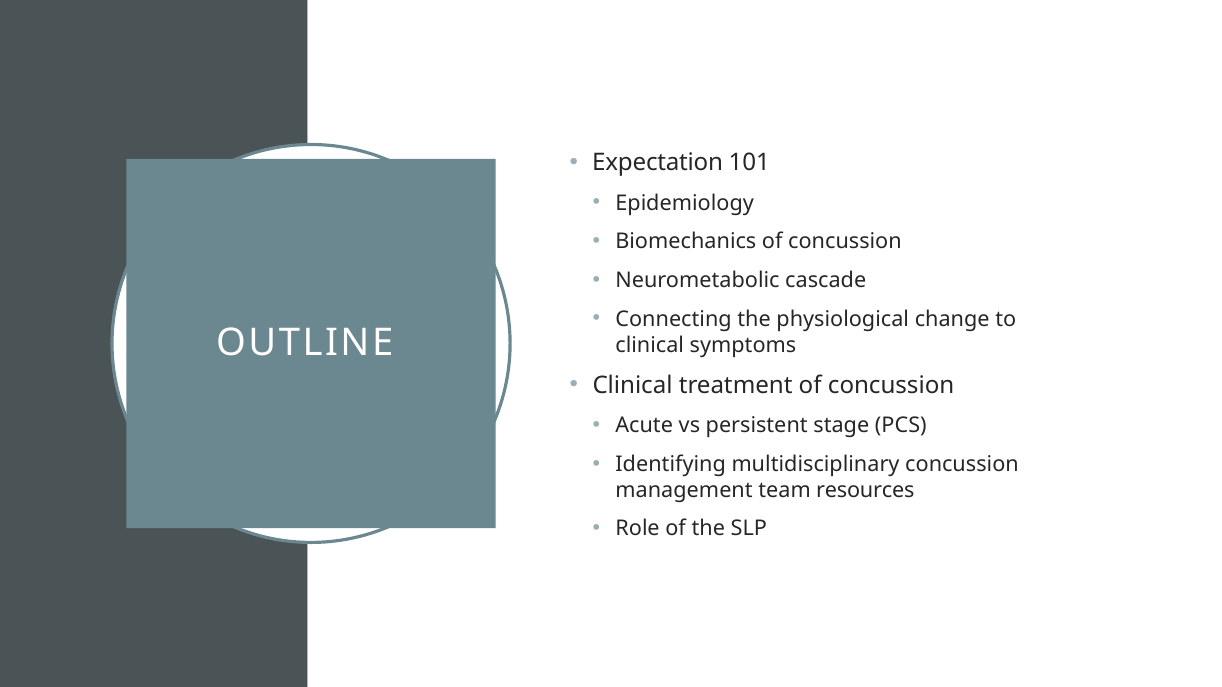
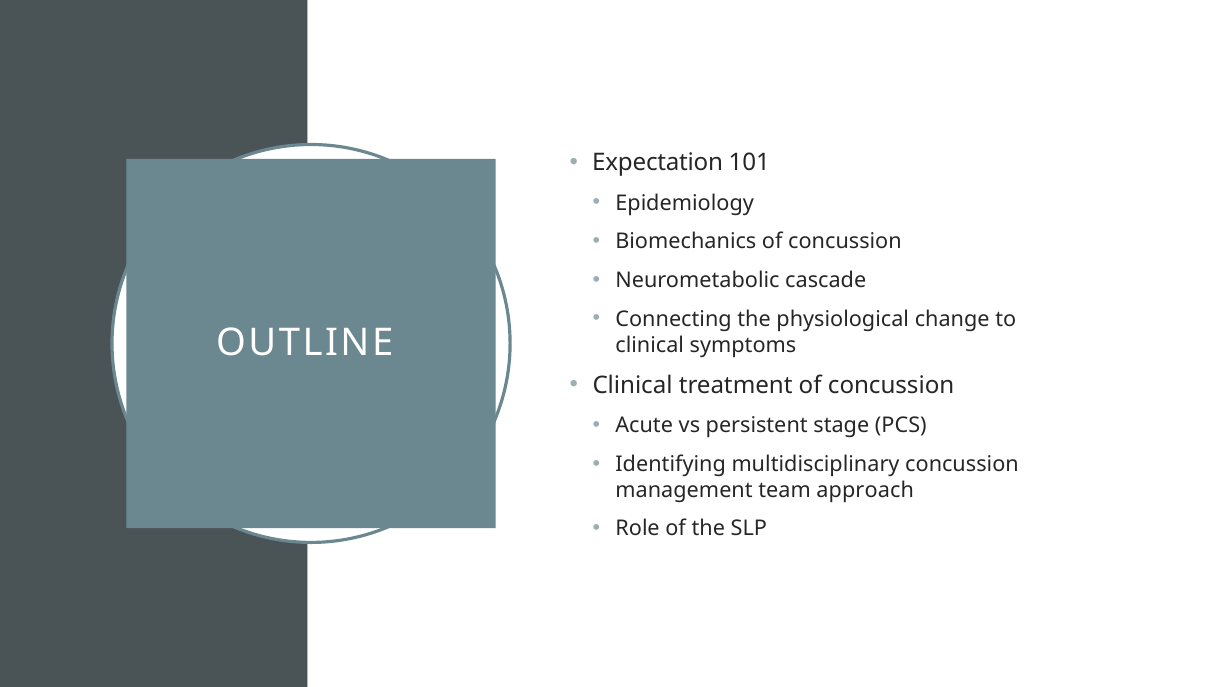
resources: resources -> approach
